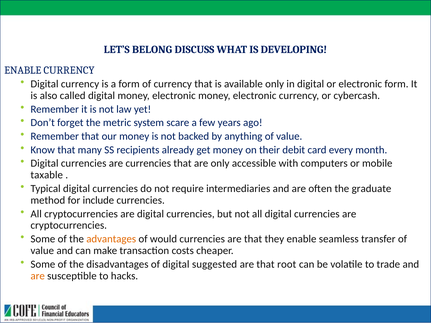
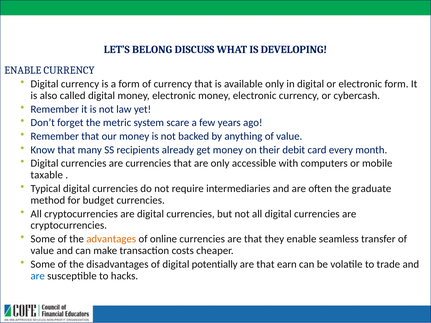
include: include -> budget
would: would -> online
suggested: suggested -> potentially
root: root -> earn
are at (38, 276) colour: orange -> blue
